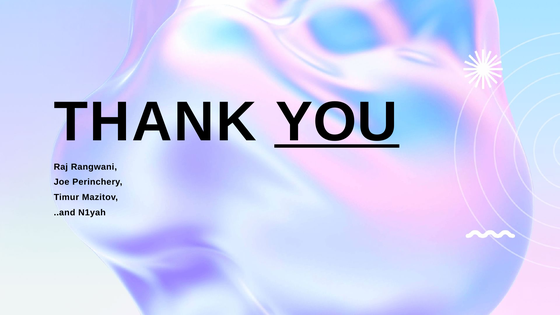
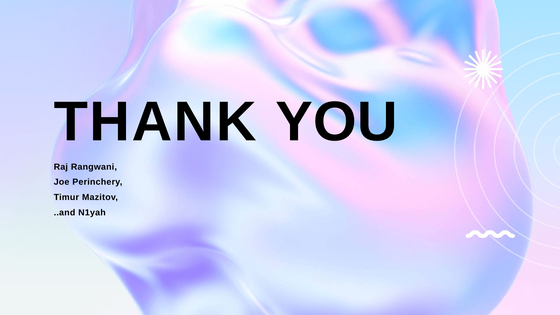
YOU underline: present -> none
